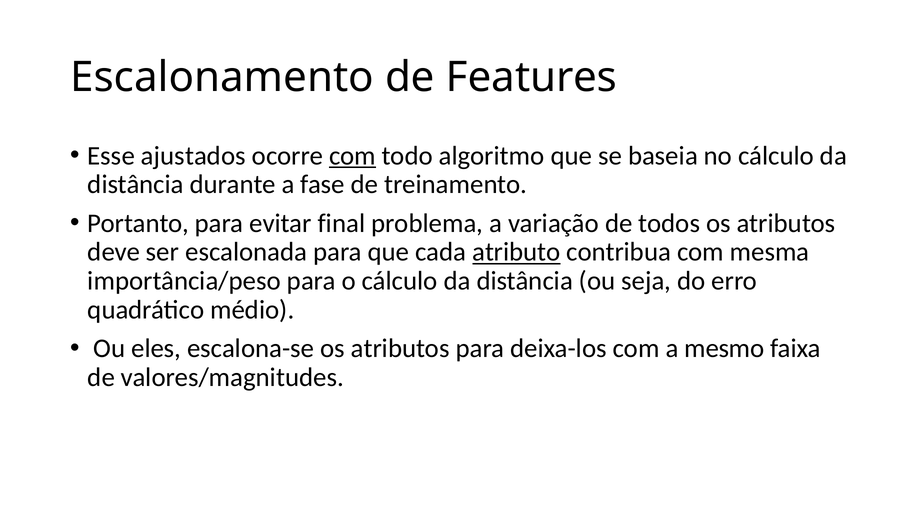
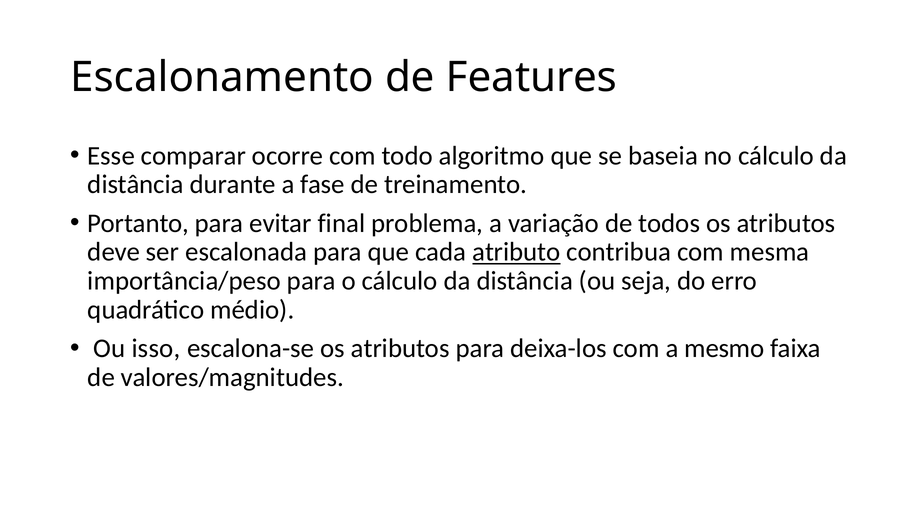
ajustados: ajustados -> comparar
com at (352, 156) underline: present -> none
eles: eles -> isso
